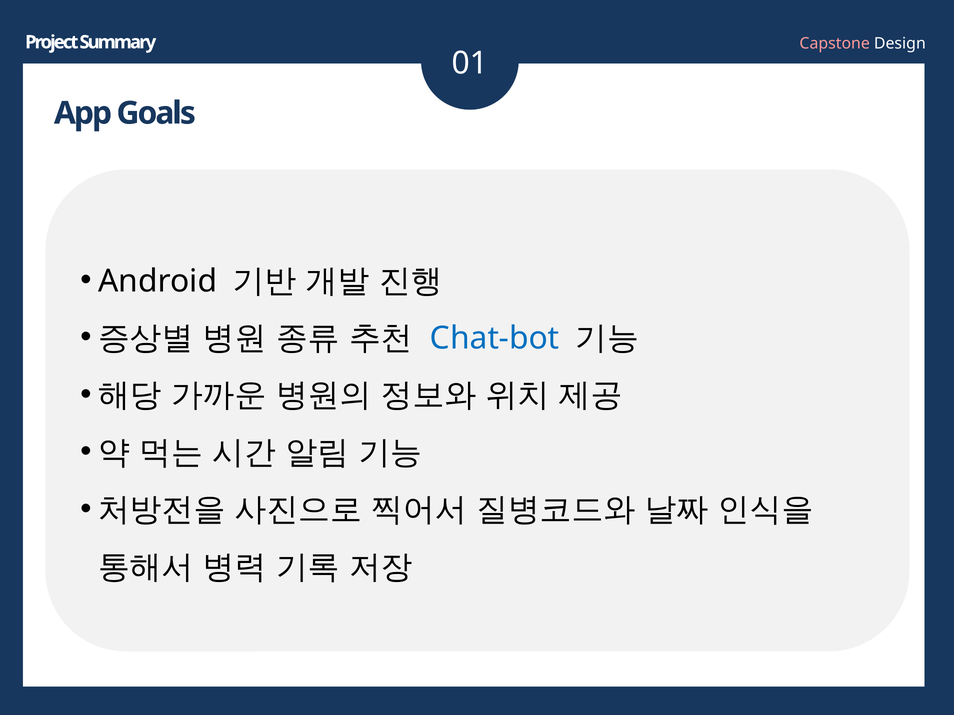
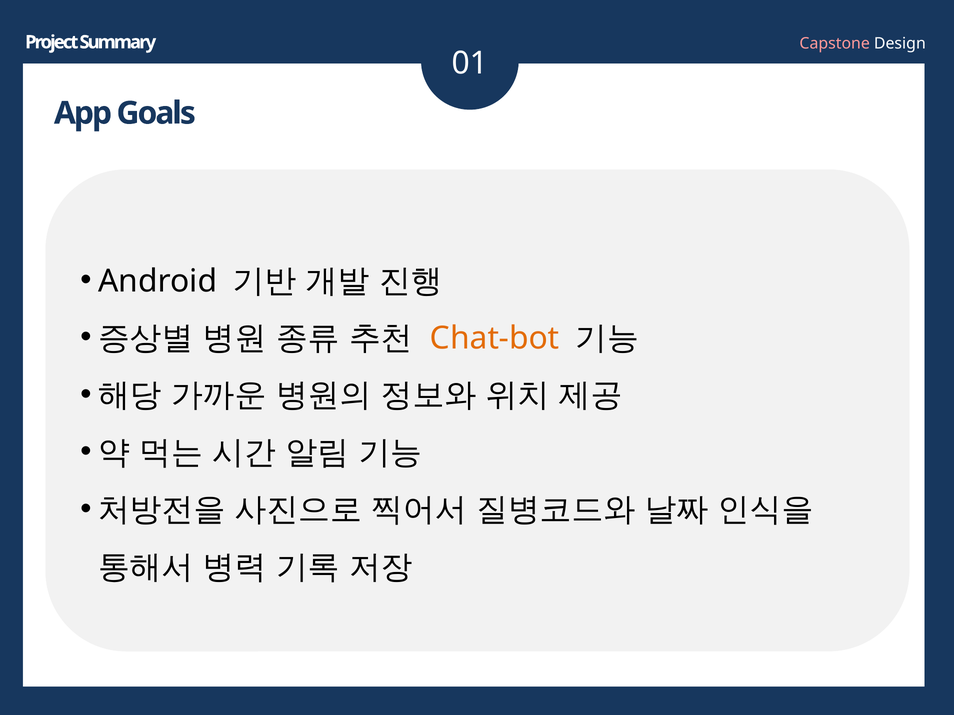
Chat-bot colour: blue -> orange
